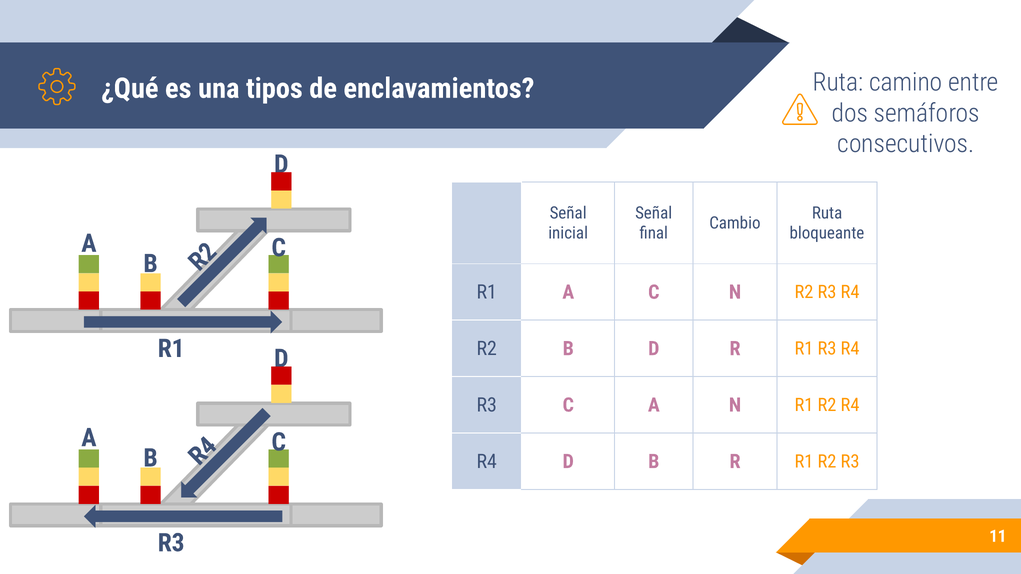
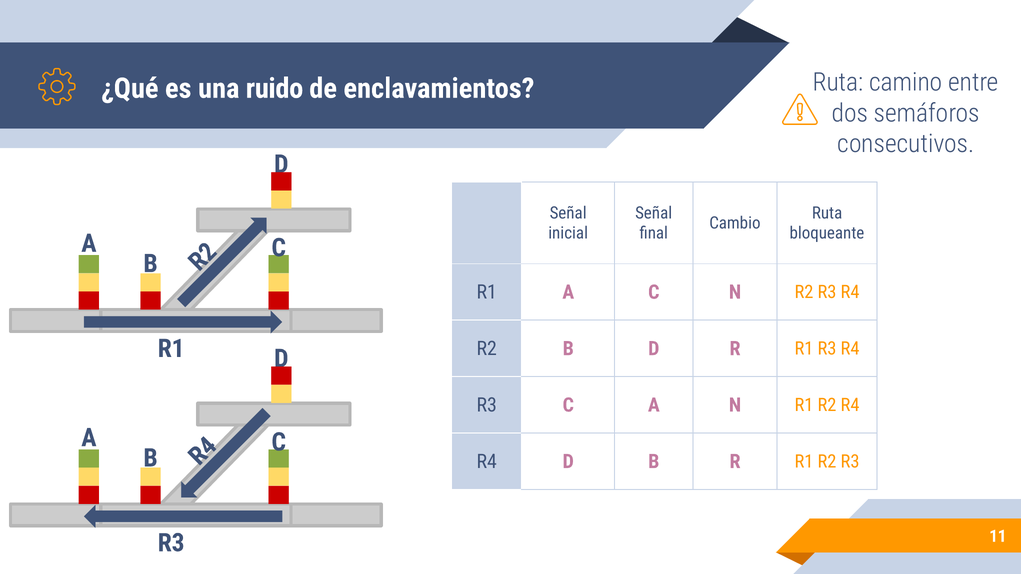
tipos: tipos -> ruido
